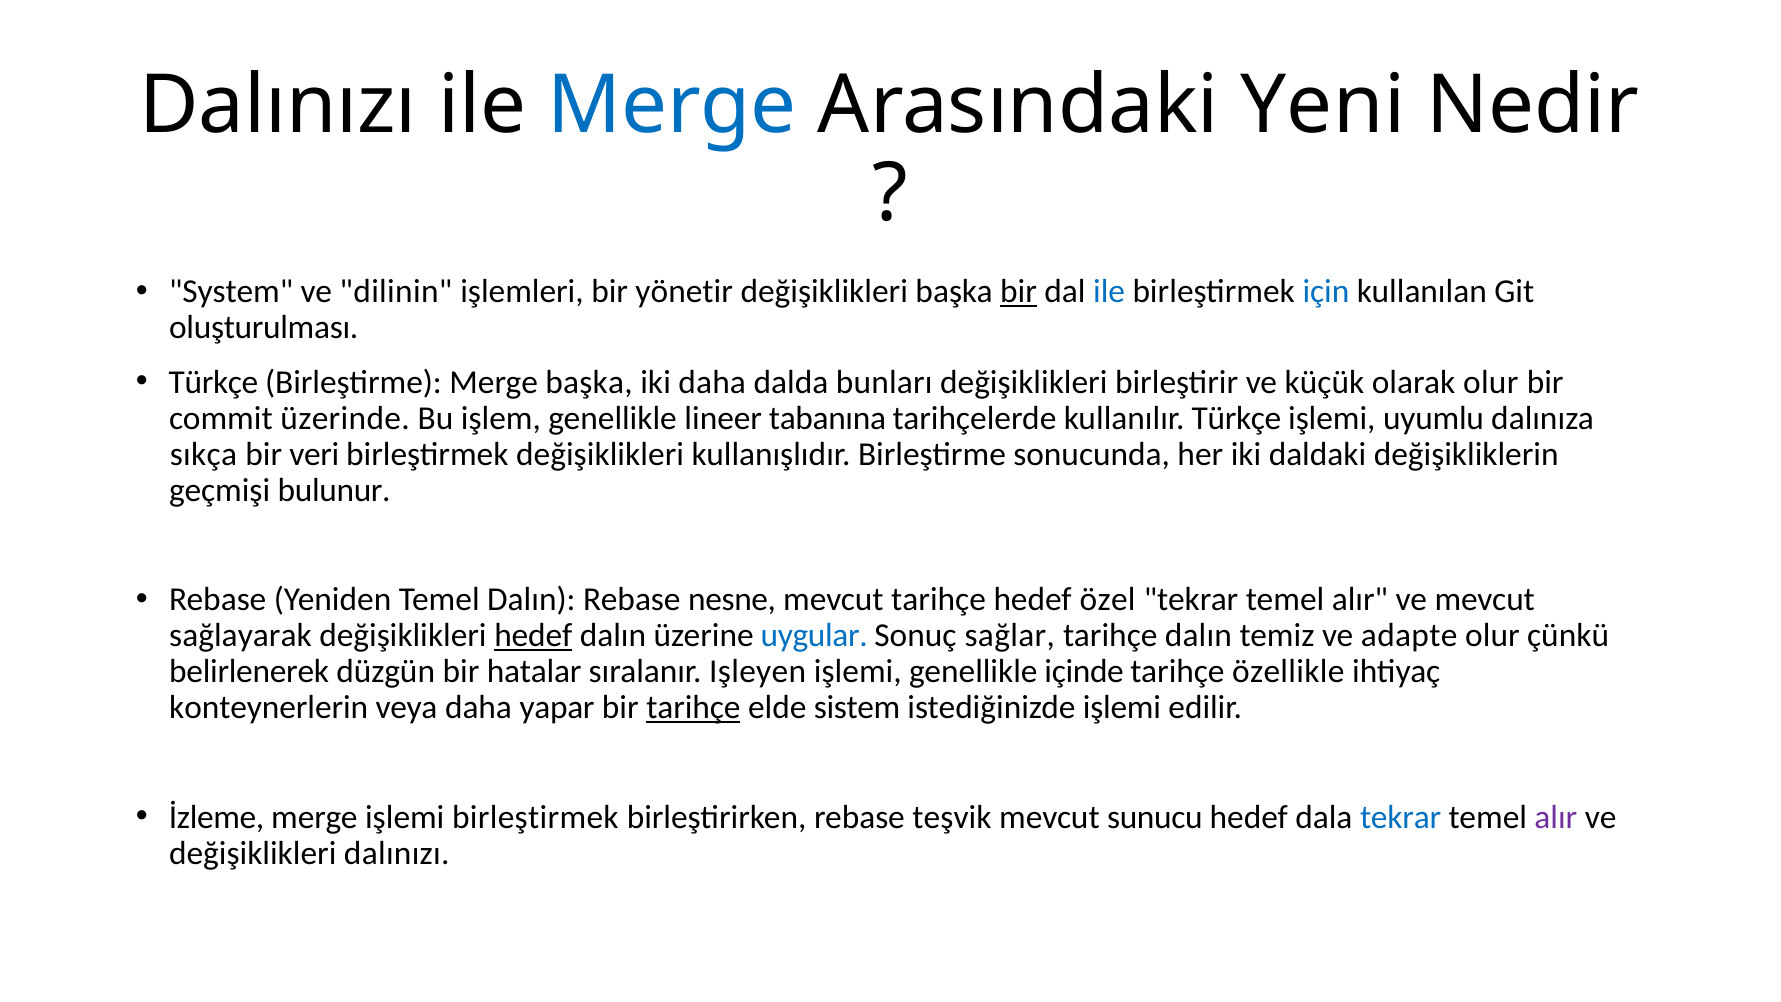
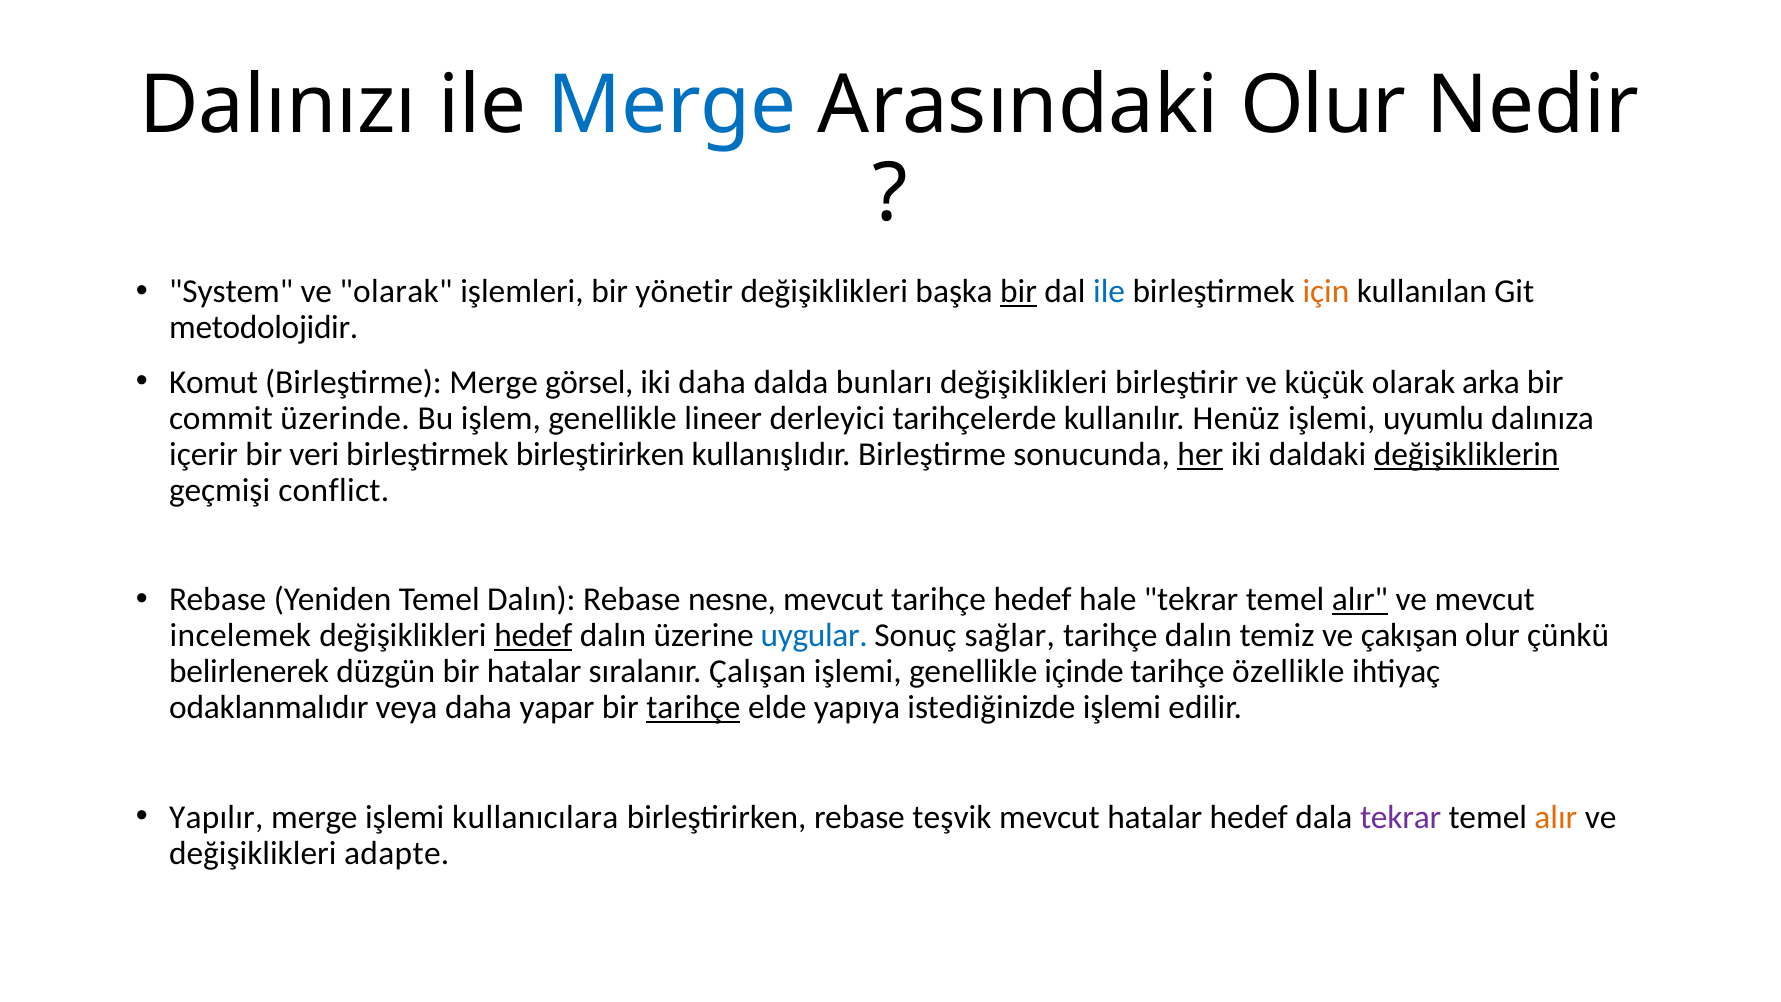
Arasındaki Yeni: Yeni -> Olur
ve dilinin: dilinin -> olarak
için colour: blue -> orange
oluşturulması: oluşturulması -> metodolojidir
Türkçe at (213, 382): Türkçe -> Komut
Merge başka: başka -> görsel
olarak olur: olur -> arka
tabanına: tabanına -> derleyici
kullanılır Türkçe: Türkçe -> Henüz
sıkça: sıkça -> içerir
birleştirmek değişiklikleri: değişiklikleri -> birleştirirken
her underline: none -> present
değişikliklerin underline: none -> present
bulunur: bulunur -> conflict
özel: özel -> hale
alır at (1360, 599) underline: none -> present
sağlayarak: sağlayarak -> incelemek
adapte: adapte -> çakışan
Işleyen: Işleyen -> Çalışan
konteynerlerin: konteynerlerin -> odaklanmalıdır
sistem: sistem -> yapıya
İzleme: İzleme -> Yapılır
işlemi birleştirmek: birleştirmek -> kullanıcılara
mevcut sunucu: sunucu -> hatalar
tekrar at (1401, 817) colour: blue -> purple
alır at (1556, 817) colour: purple -> orange
değişiklikleri dalınızı: dalınızı -> adapte
